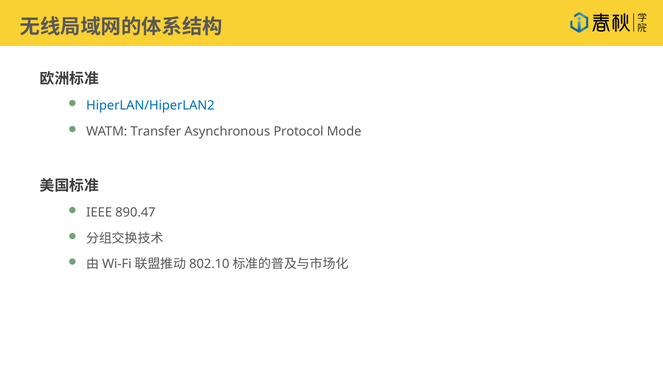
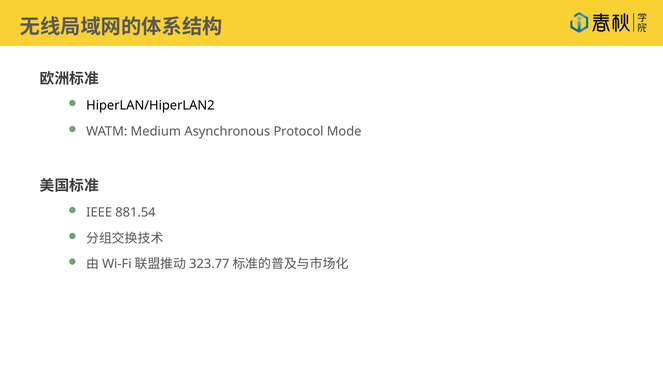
HiperLAN/HiperLAN2 colour: blue -> black
Transfer: Transfer -> Medium
890.47: 890.47 -> 881.54
802.10: 802.10 -> 323.77
